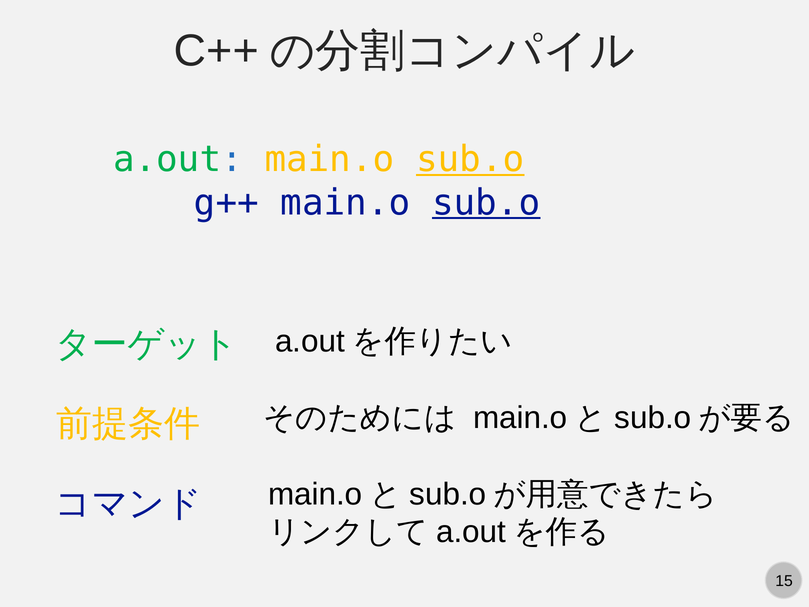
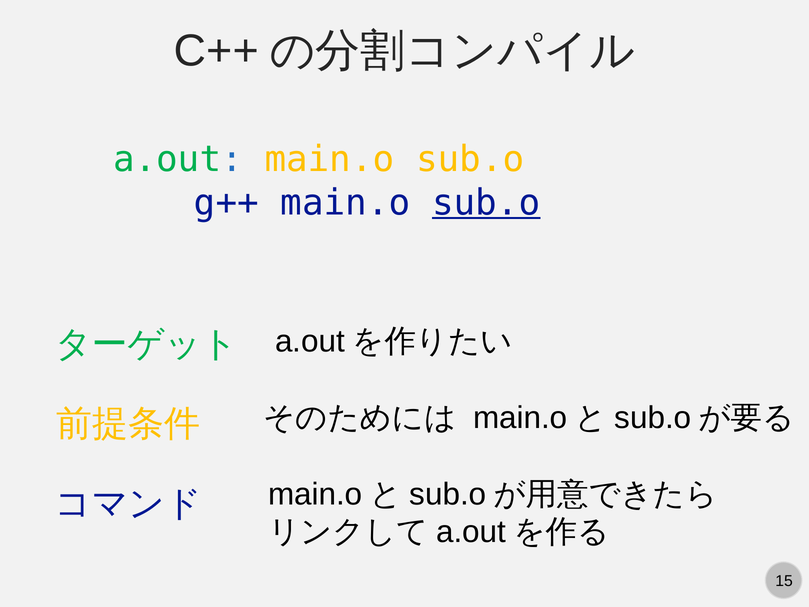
sub.o at (470, 159) underline: present -> none
